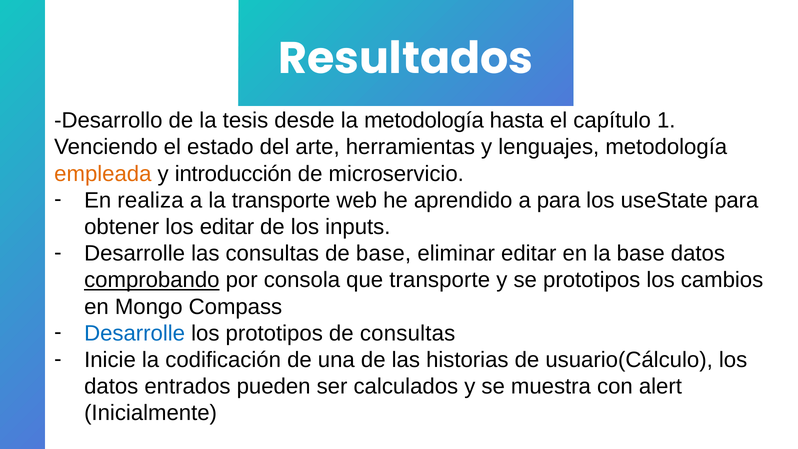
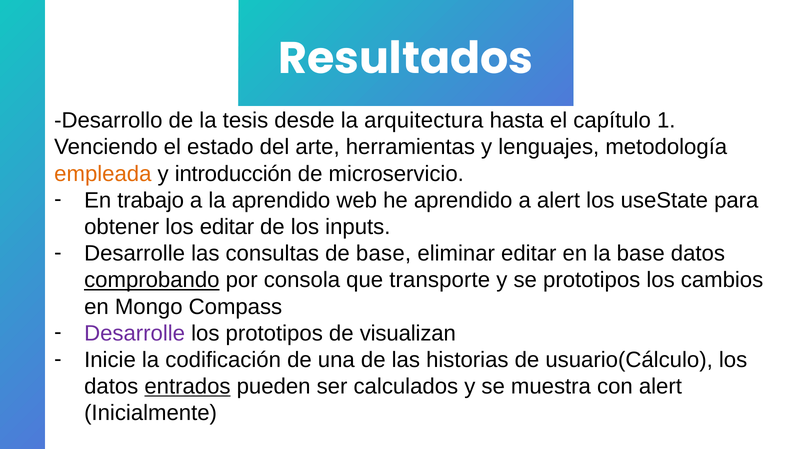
la metodología: metodología -> arquitectura
realiza: realiza -> trabajo
la transporte: transporte -> aprendido
a para: para -> alert
Desarrolle at (135, 333) colour: blue -> purple
de consultas: consultas -> visualizan
entrados underline: none -> present
